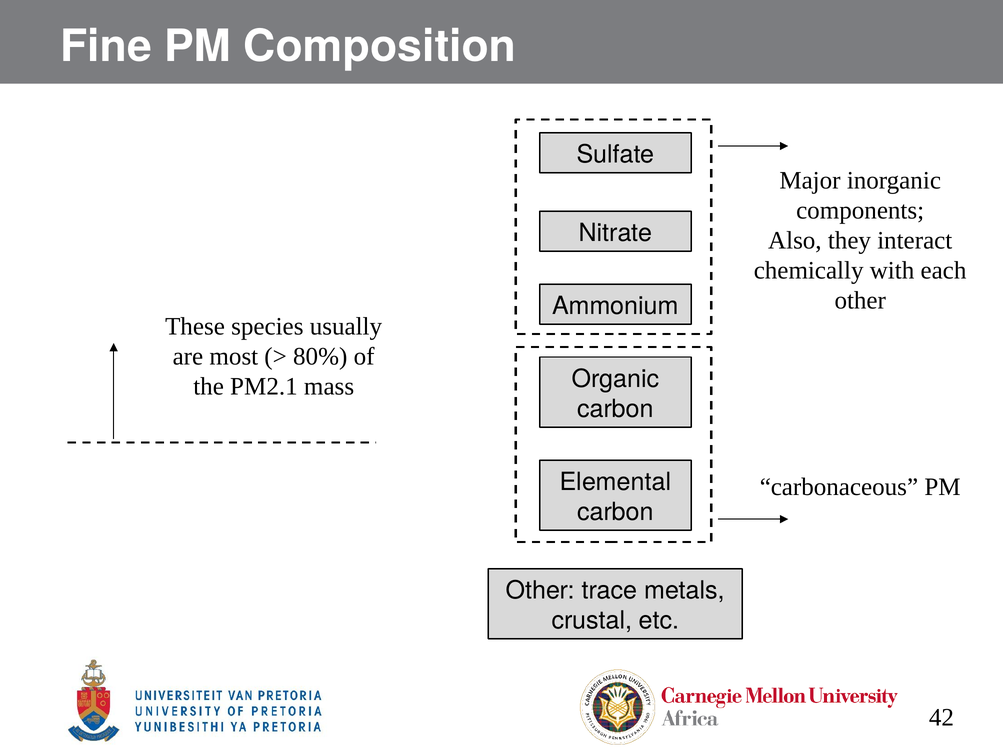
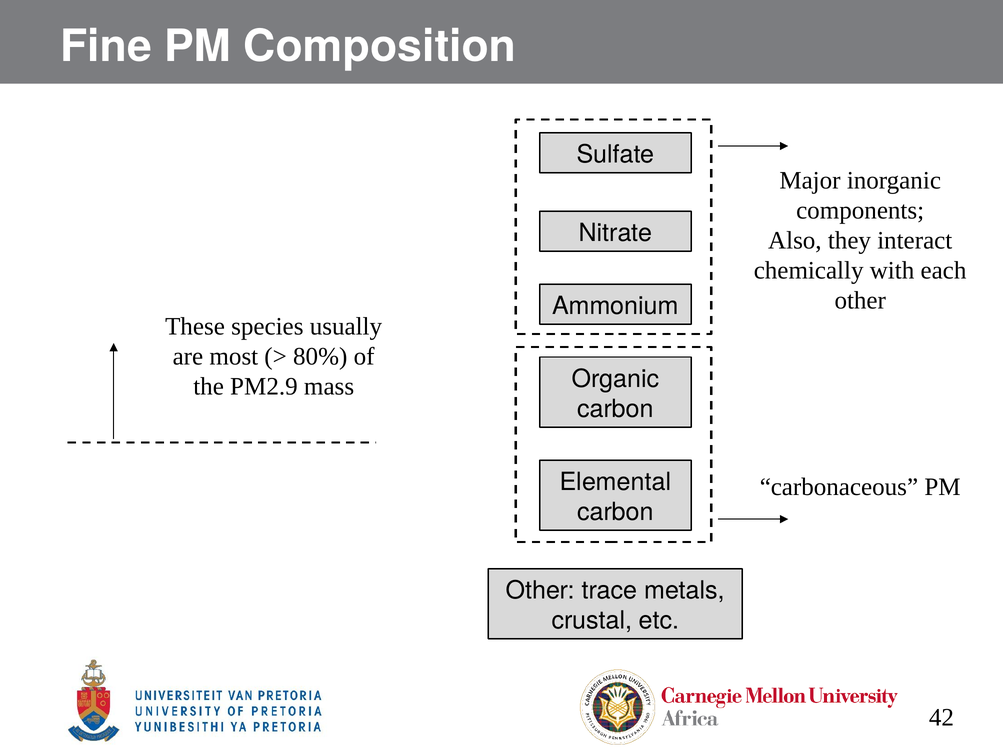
PM2.1: PM2.1 -> PM2.9
